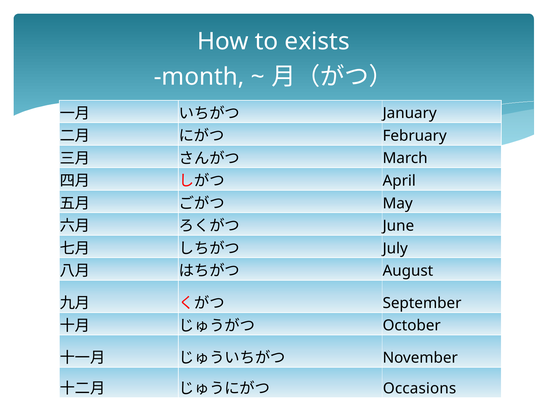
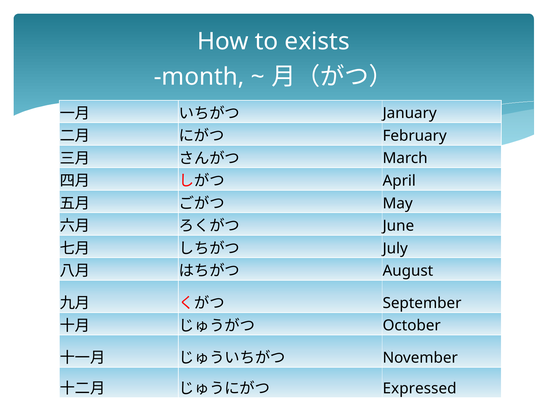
Occasions: Occasions -> Expressed
